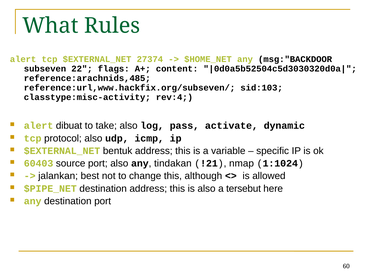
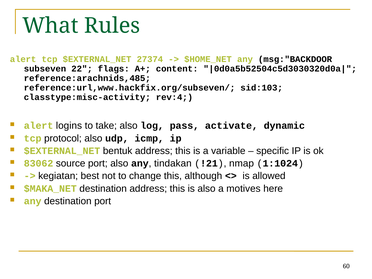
dibuat: dibuat -> logins
60403: 60403 -> 83062
jalankan: jalankan -> kegiatan
$PIPE_NET: $PIPE_NET -> $MAKA_NET
tersebut: tersebut -> motives
